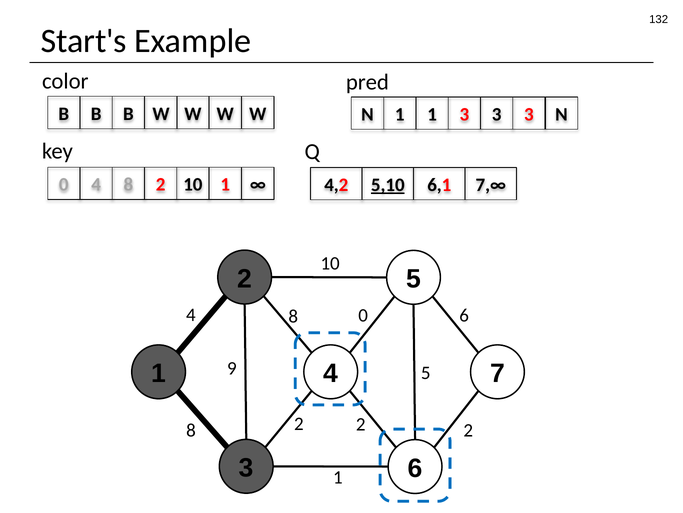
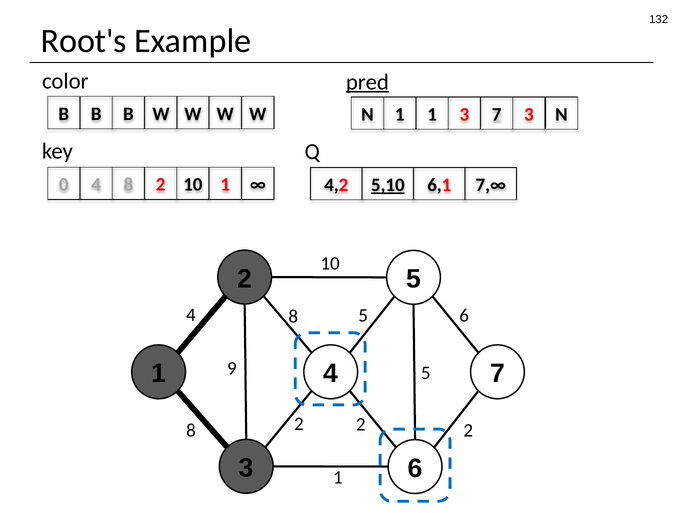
Start's: Start's -> Root's
pred underline: none -> present
1 3 3: 3 -> 7
8 0: 0 -> 5
